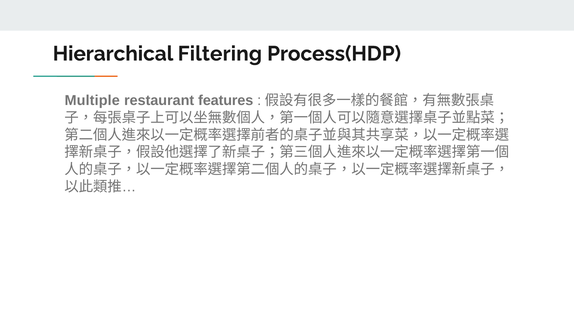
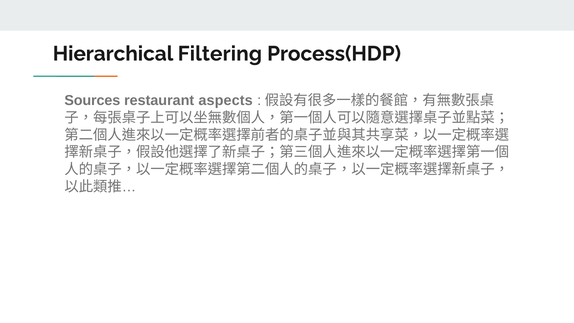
Multiple: Multiple -> Sources
features: features -> aspects
